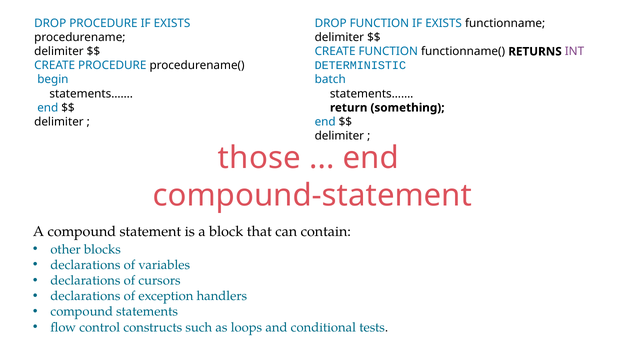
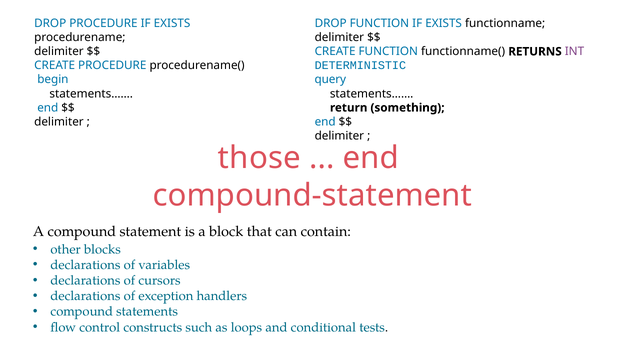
batch: batch -> query
